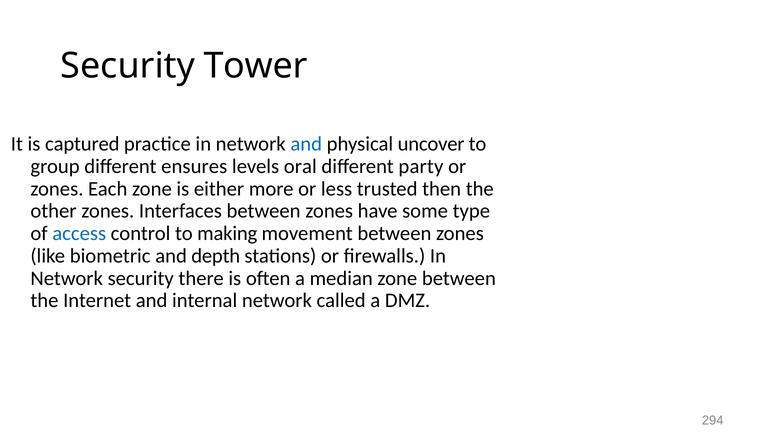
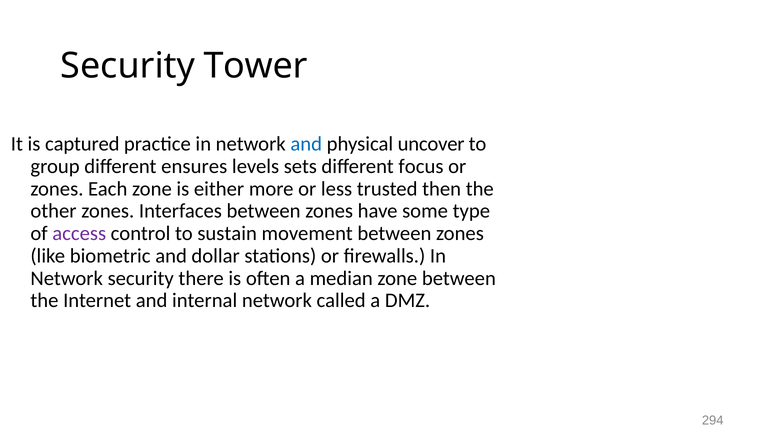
oral: oral -> sets
party: party -> focus
access colour: blue -> purple
making: making -> sustain
depth: depth -> dollar
